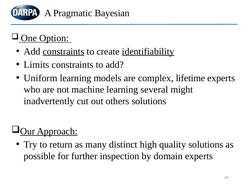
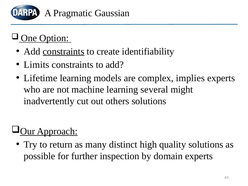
Bayesian: Bayesian -> Gaussian
identifiability underline: present -> none
Uniform: Uniform -> Lifetime
lifetime: lifetime -> implies
